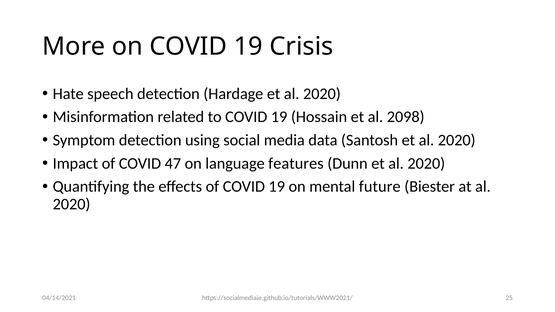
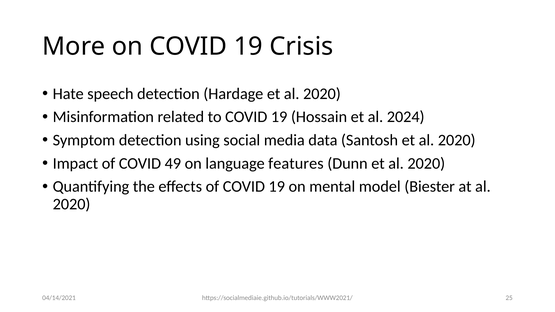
2098: 2098 -> 2024
47: 47 -> 49
future: future -> model
